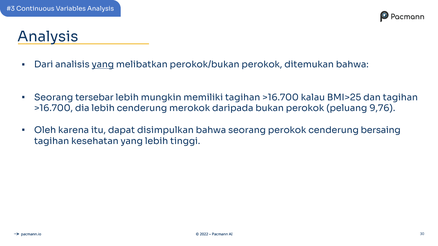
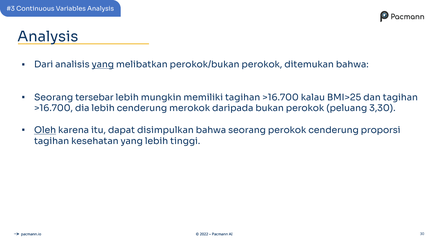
9,76: 9,76 -> 3,30
Oleh underline: none -> present
bersaing: bersaing -> proporsi
